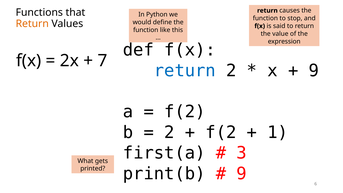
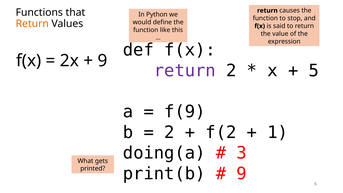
7 at (102, 61): 7 -> 9
return at (185, 71) colour: blue -> purple
9 at (314, 71): 9 -> 5
f(2 at (185, 112): f(2 -> f(9
first(a: first(a -> doing(a
